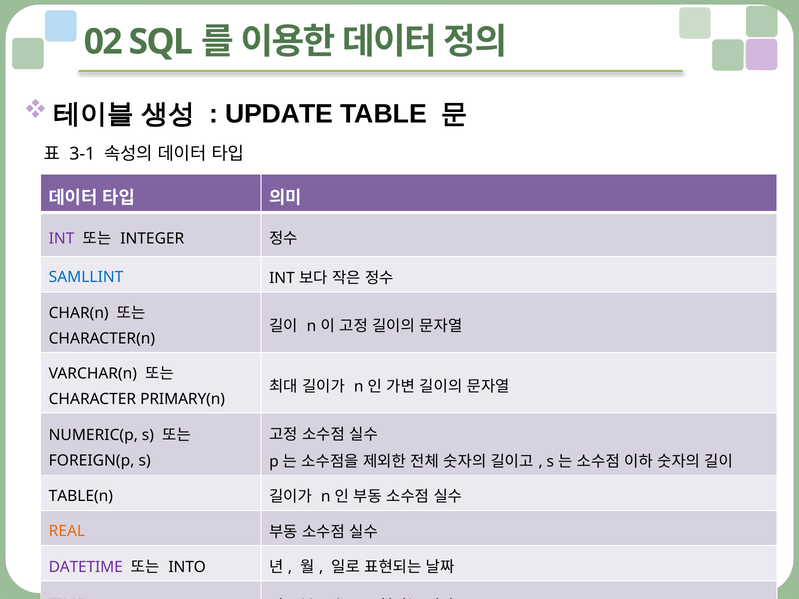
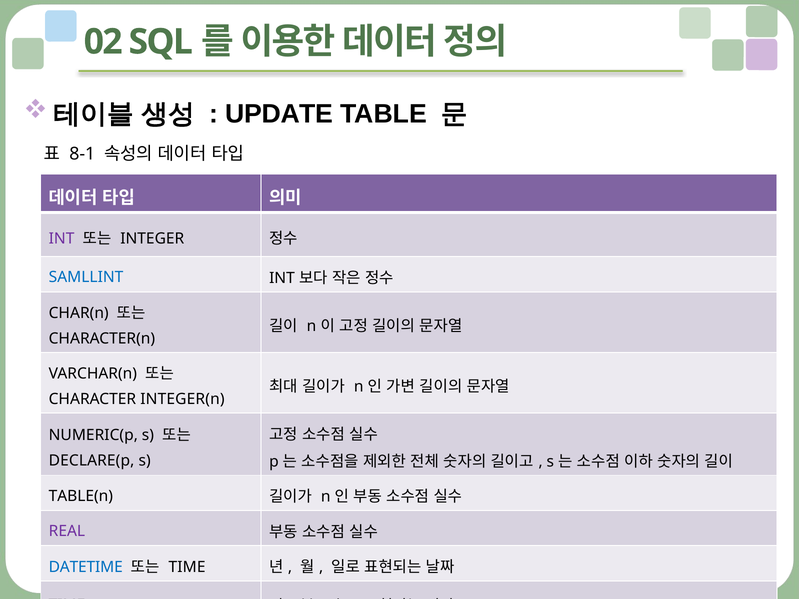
3-1: 3-1 -> 8-1
PRIMARY(n: PRIMARY(n -> INTEGER(n
FOREIGN(p: FOREIGN(p -> DECLARE(p
REAL colour: orange -> purple
DATETIME colour: purple -> blue
INTO at (187, 567): INTO -> TIME
